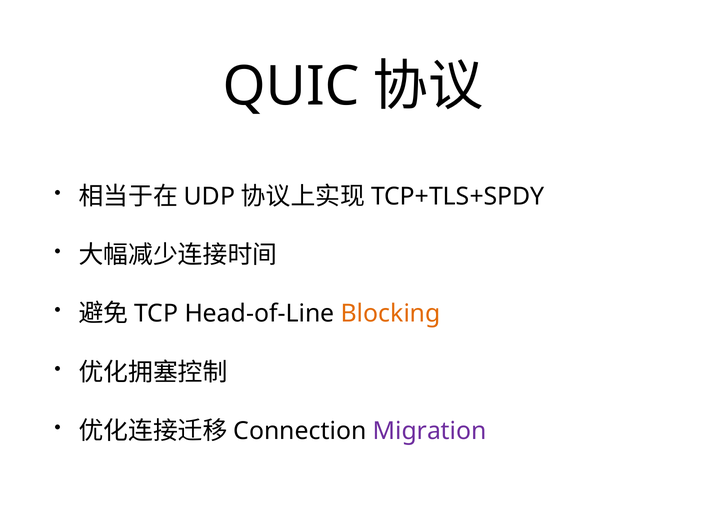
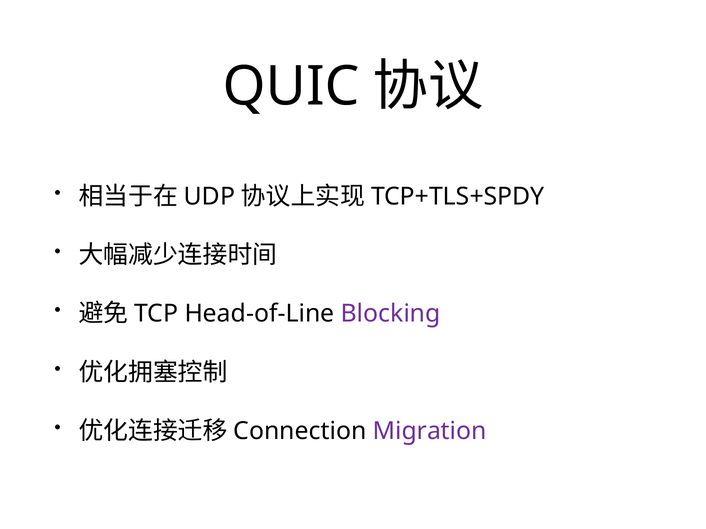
Blocking colour: orange -> purple
